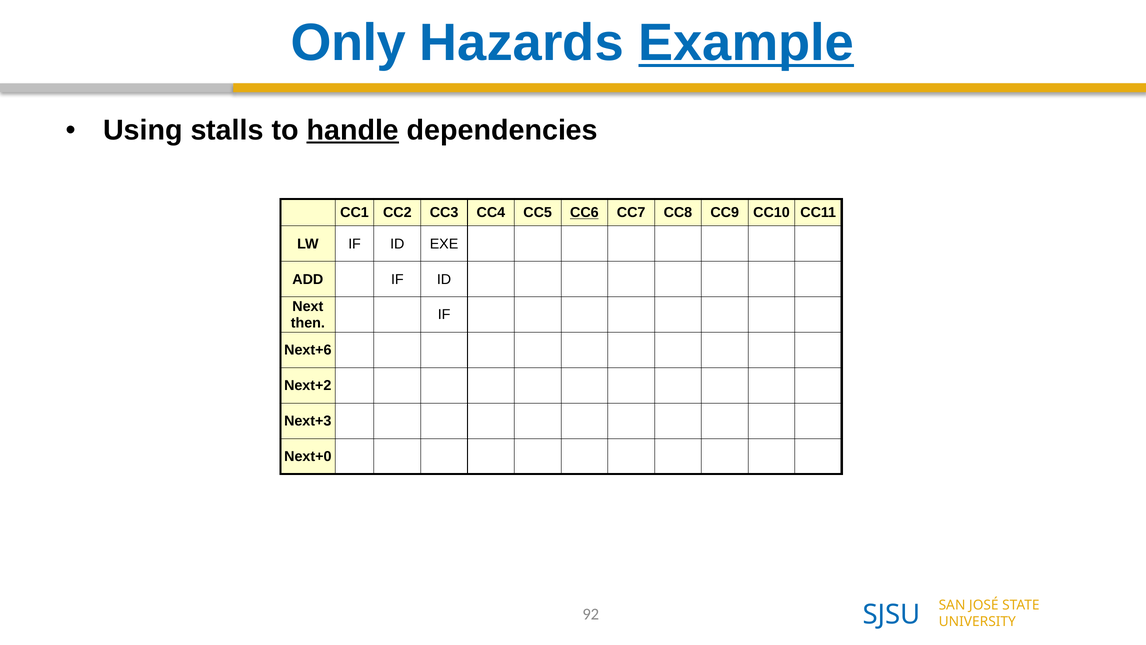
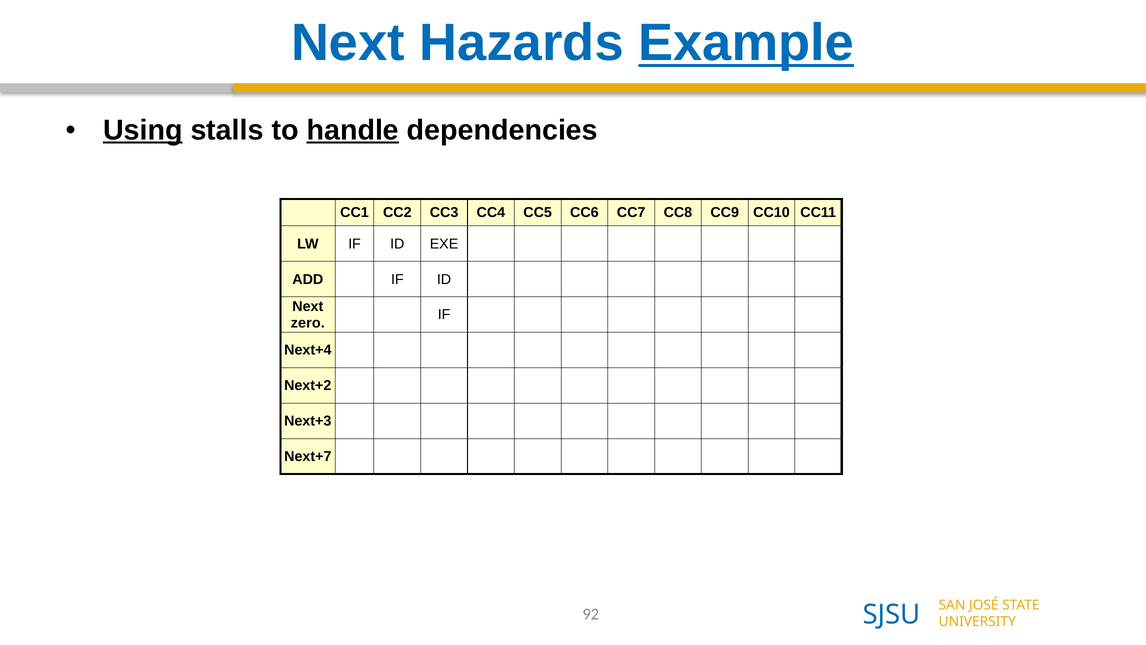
Only at (348, 43): Only -> Next
Using underline: none -> present
CC6 underline: present -> none
then: then -> zero
Next+6: Next+6 -> Next+4
Next+0: Next+0 -> Next+7
